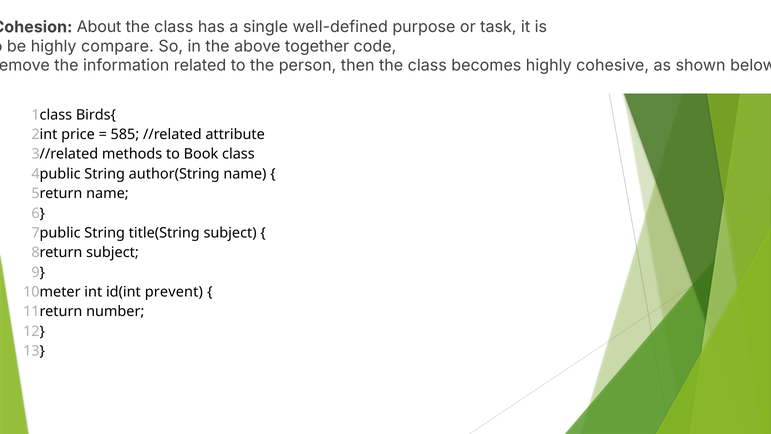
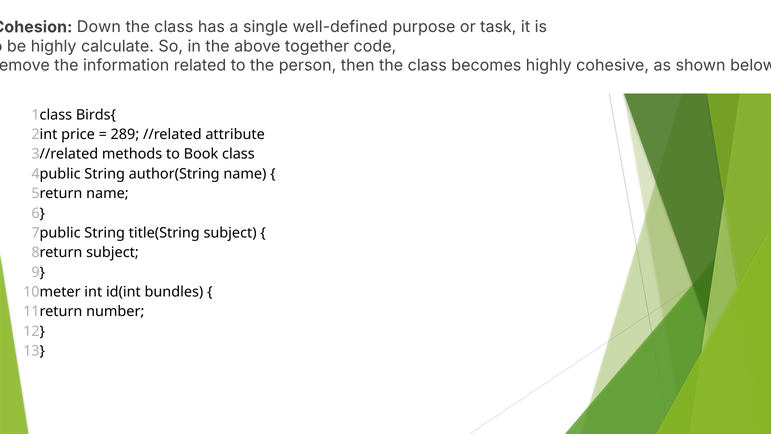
About: About -> Down
compare: compare -> calculate
585: 585 -> 289
prevent: prevent -> bundles
